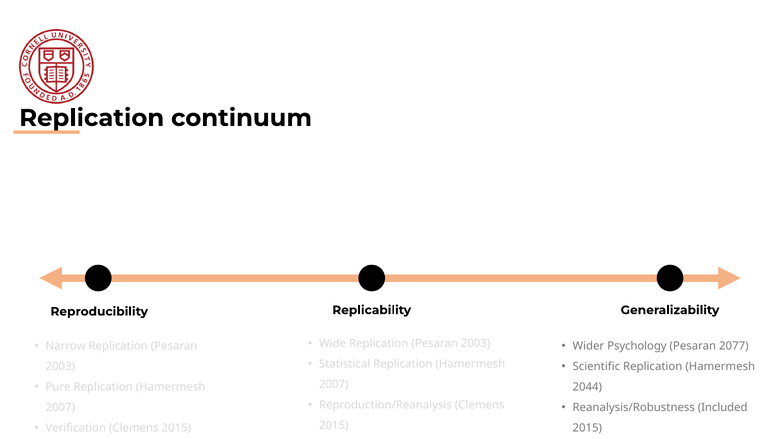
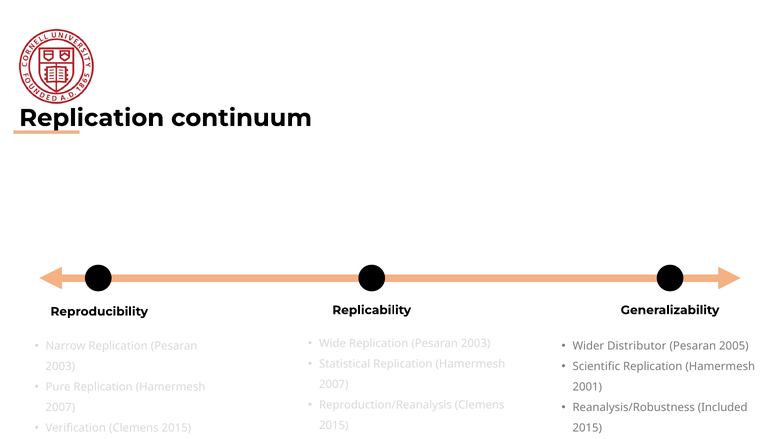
Psychology: Psychology -> Distributor
2077: 2077 -> 2005
2044: 2044 -> 2001
